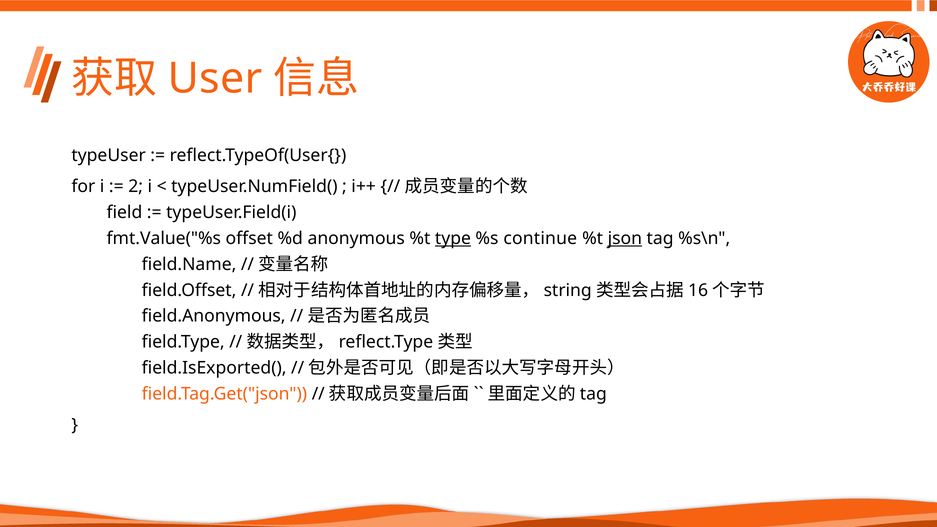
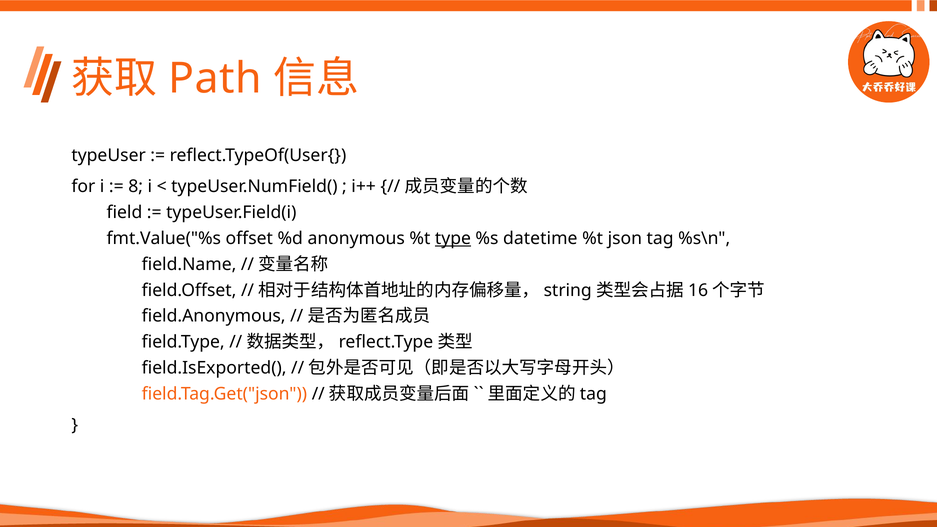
User: User -> Path
2: 2 -> 8
continue: continue -> datetime
json underline: present -> none
